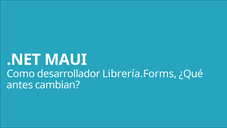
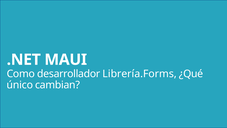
antes: antes -> único
